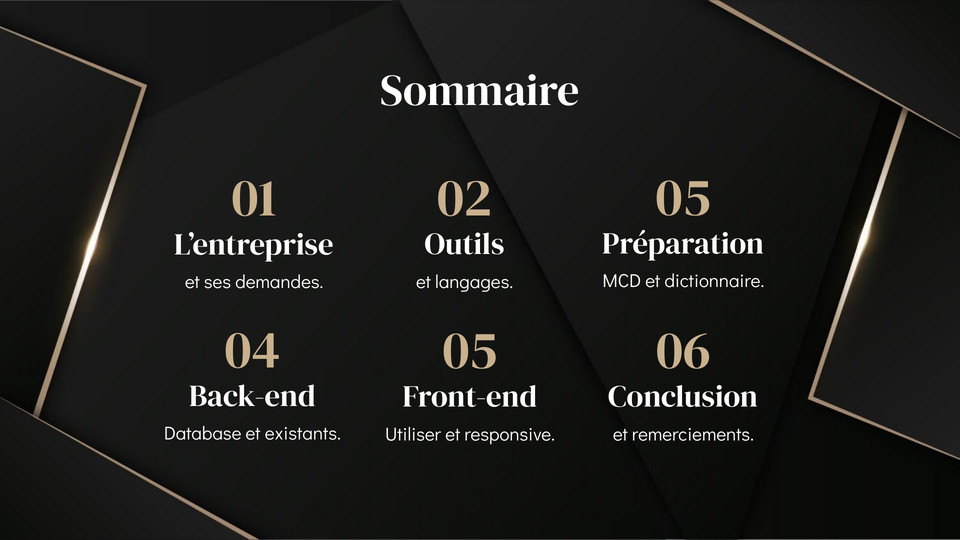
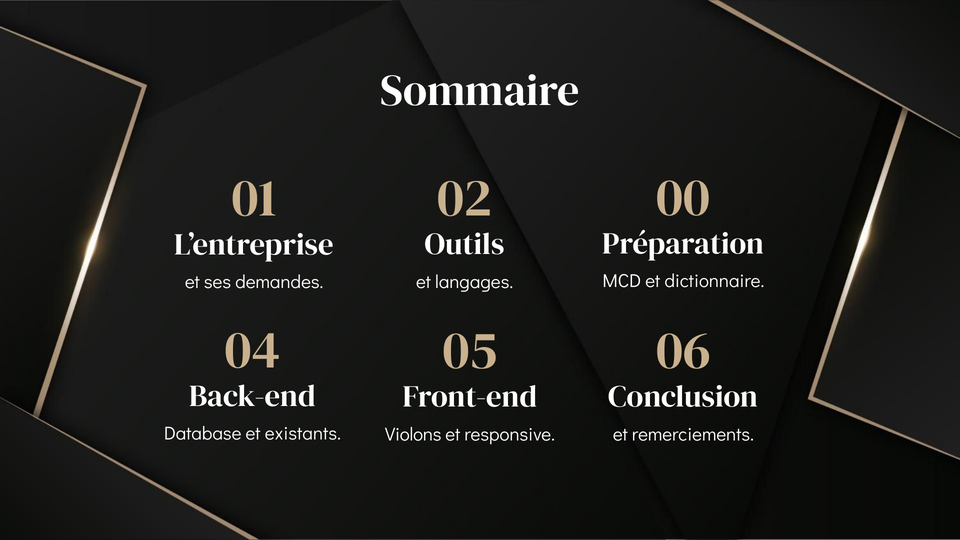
01 05: 05 -> 00
Utiliser: Utiliser -> Violons
